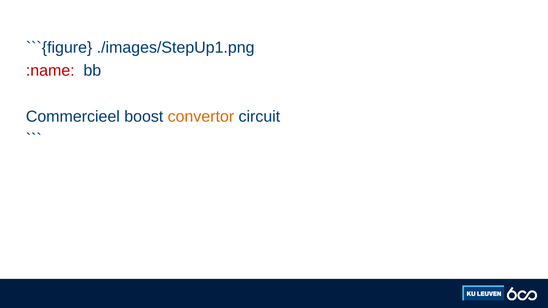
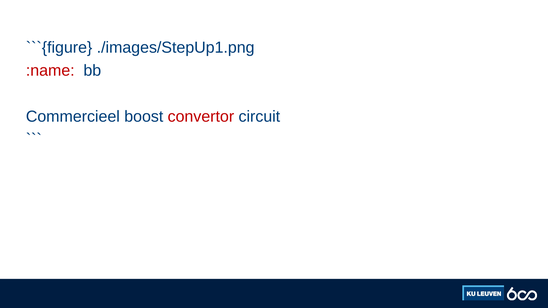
convertor colour: orange -> red
